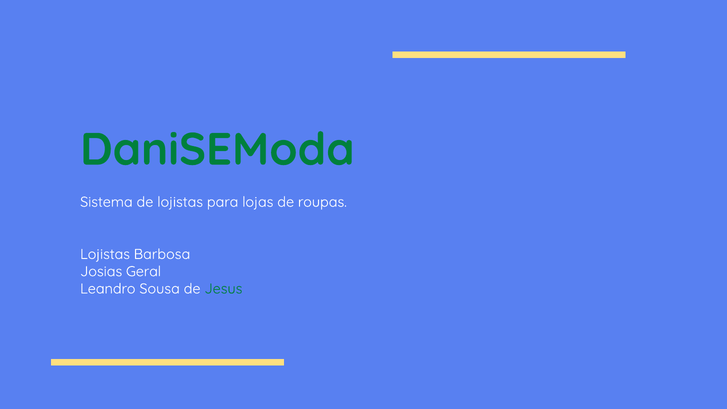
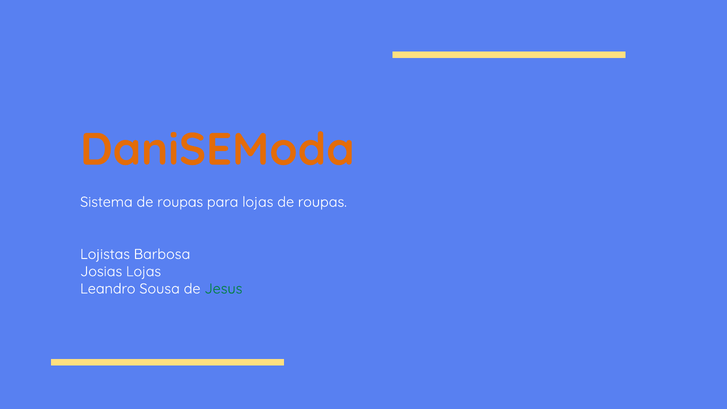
DaniSEModa colour: green -> orange
Sistema de lojistas: lojistas -> roupas
Josias Geral: Geral -> Lojas
